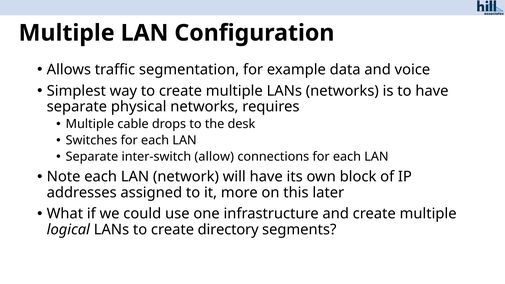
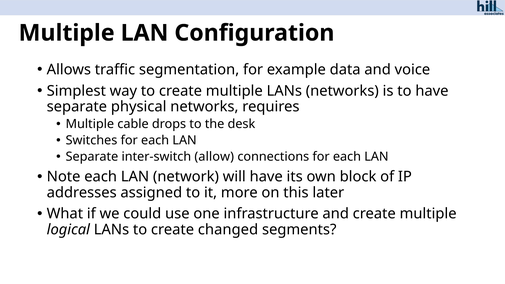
directory: directory -> changed
